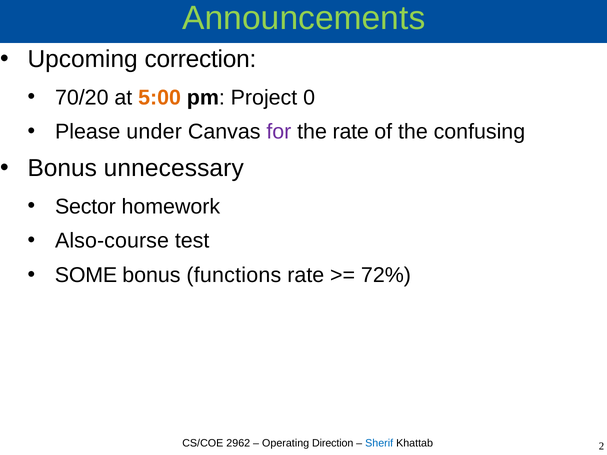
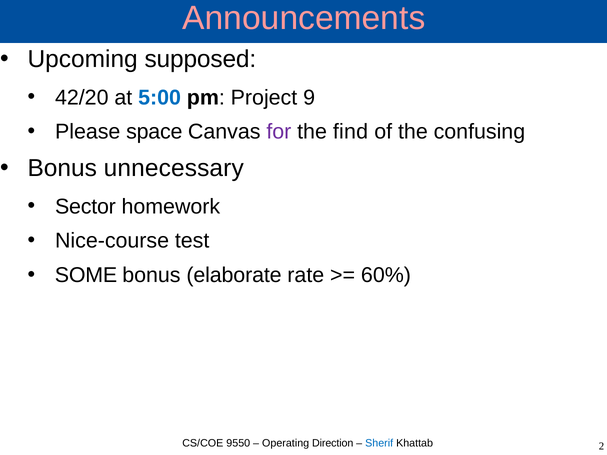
Announcements colour: light green -> pink
correction: correction -> supposed
70/20: 70/20 -> 42/20
5:00 colour: orange -> blue
0: 0 -> 9
under: under -> space
the rate: rate -> find
Also-course: Also-course -> Nice-course
functions: functions -> elaborate
72%: 72% -> 60%
2962: 2962 -> 9550
